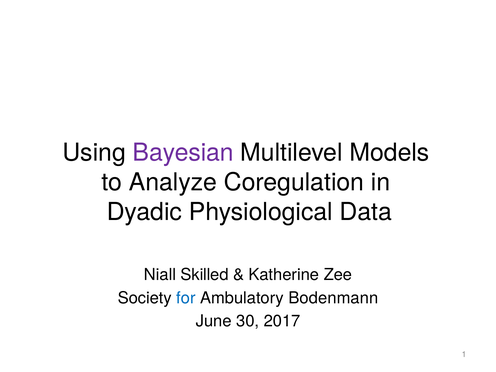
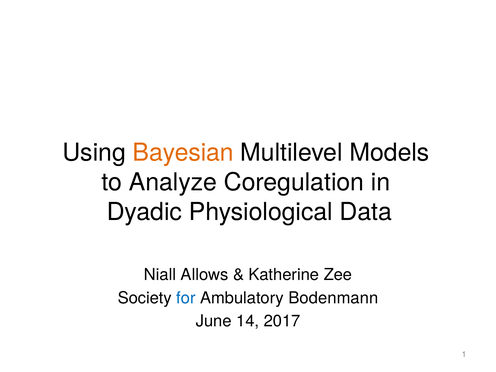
Bayesian colour: purple -> orange
Skilled: Skilled -> Allows
30: 30 -> 14
